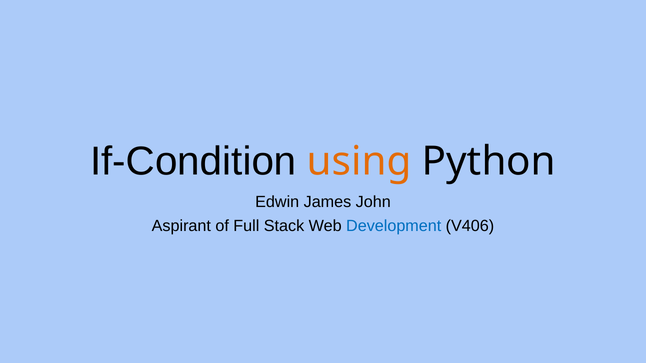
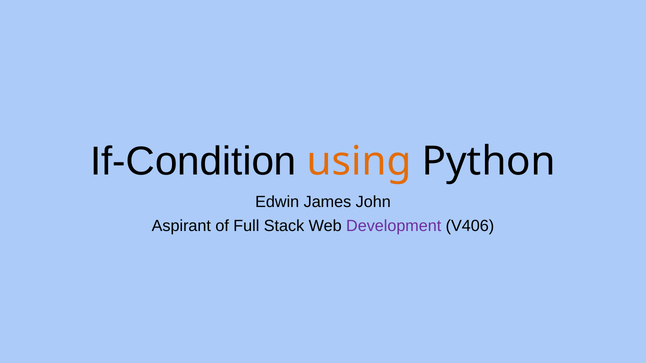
Development colour: blue -> purple
